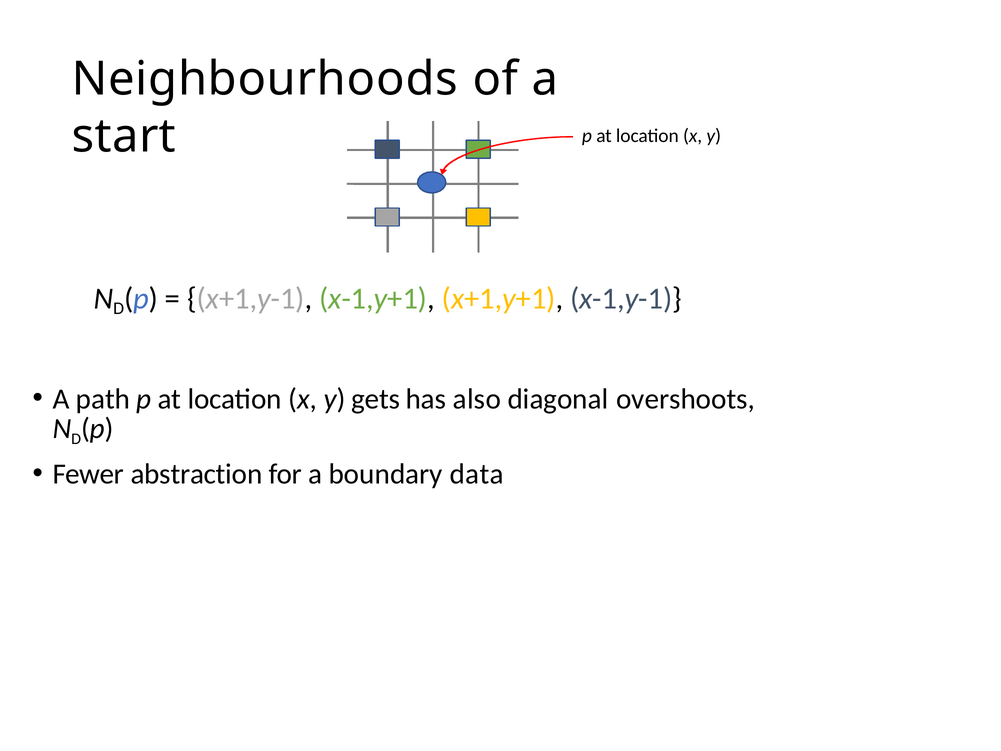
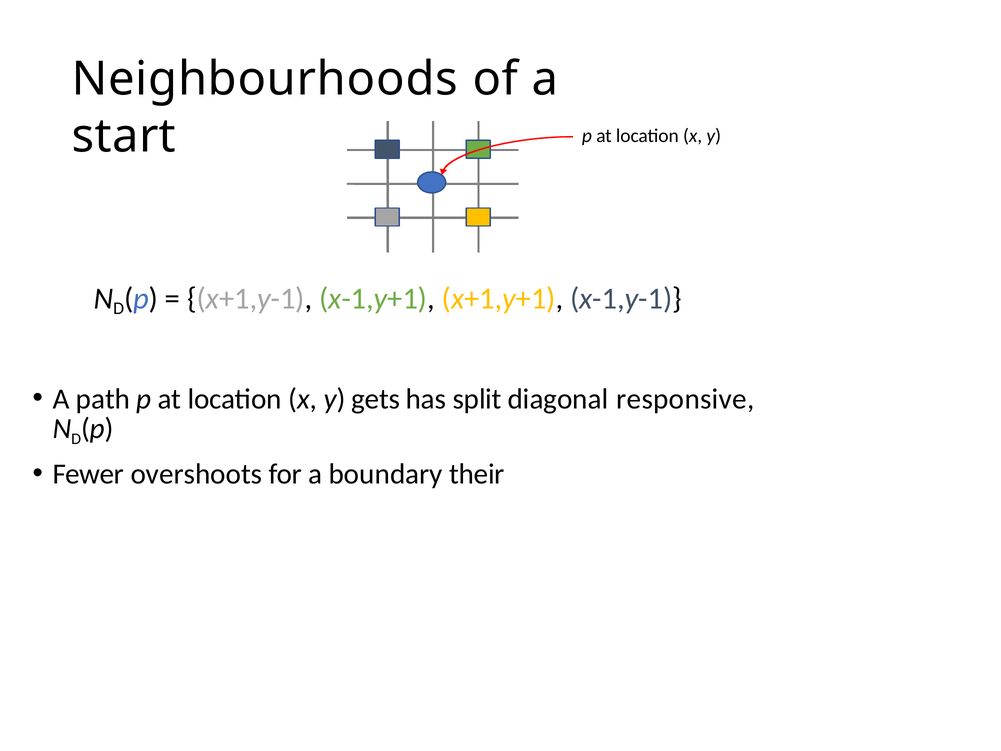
also: also -> split
overshoots: overshoots -> responsive
abstraction: abstraction -> overshoots
data: data -> their
